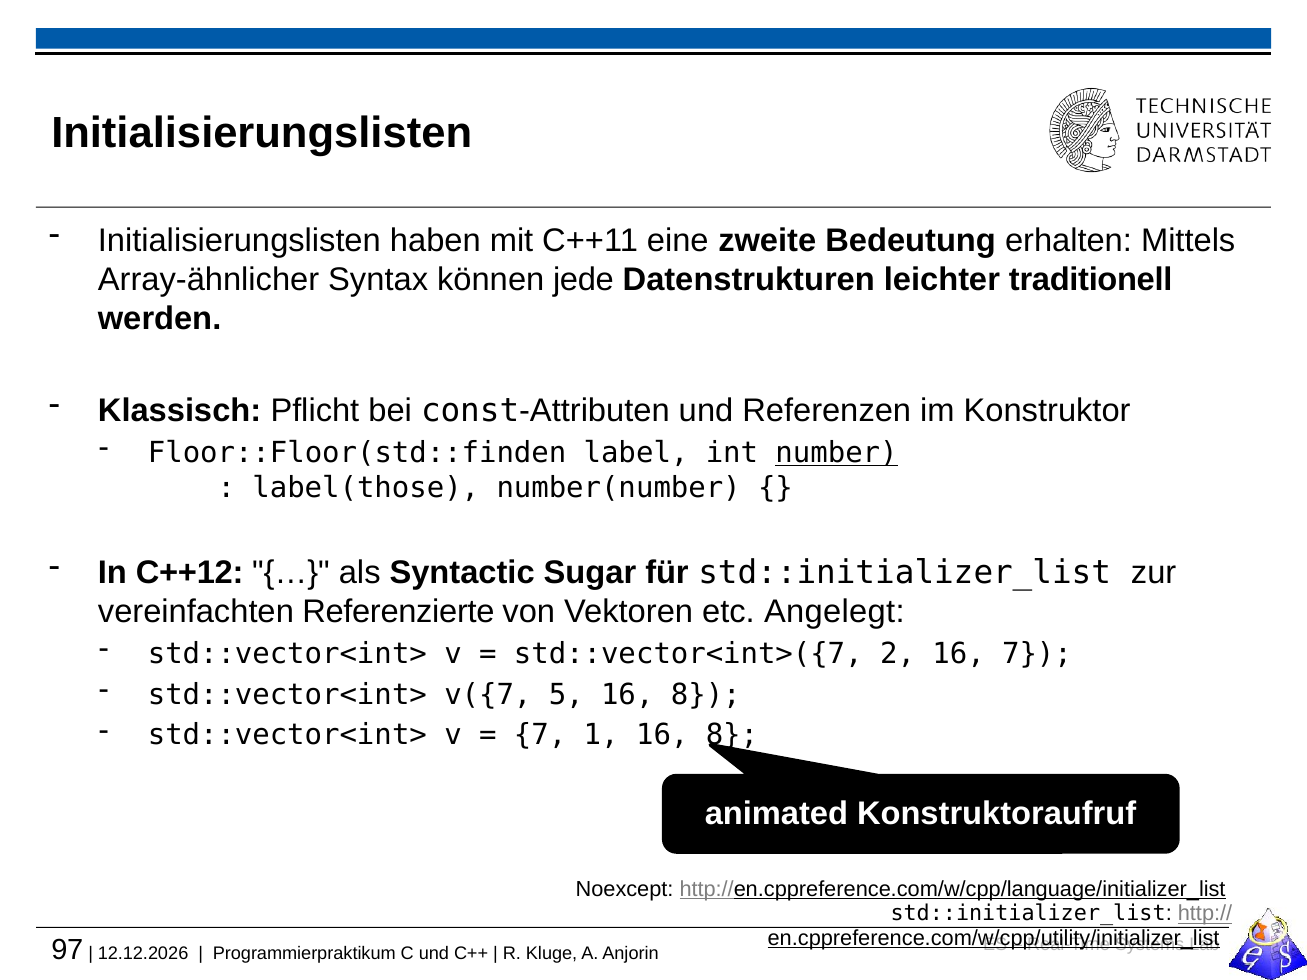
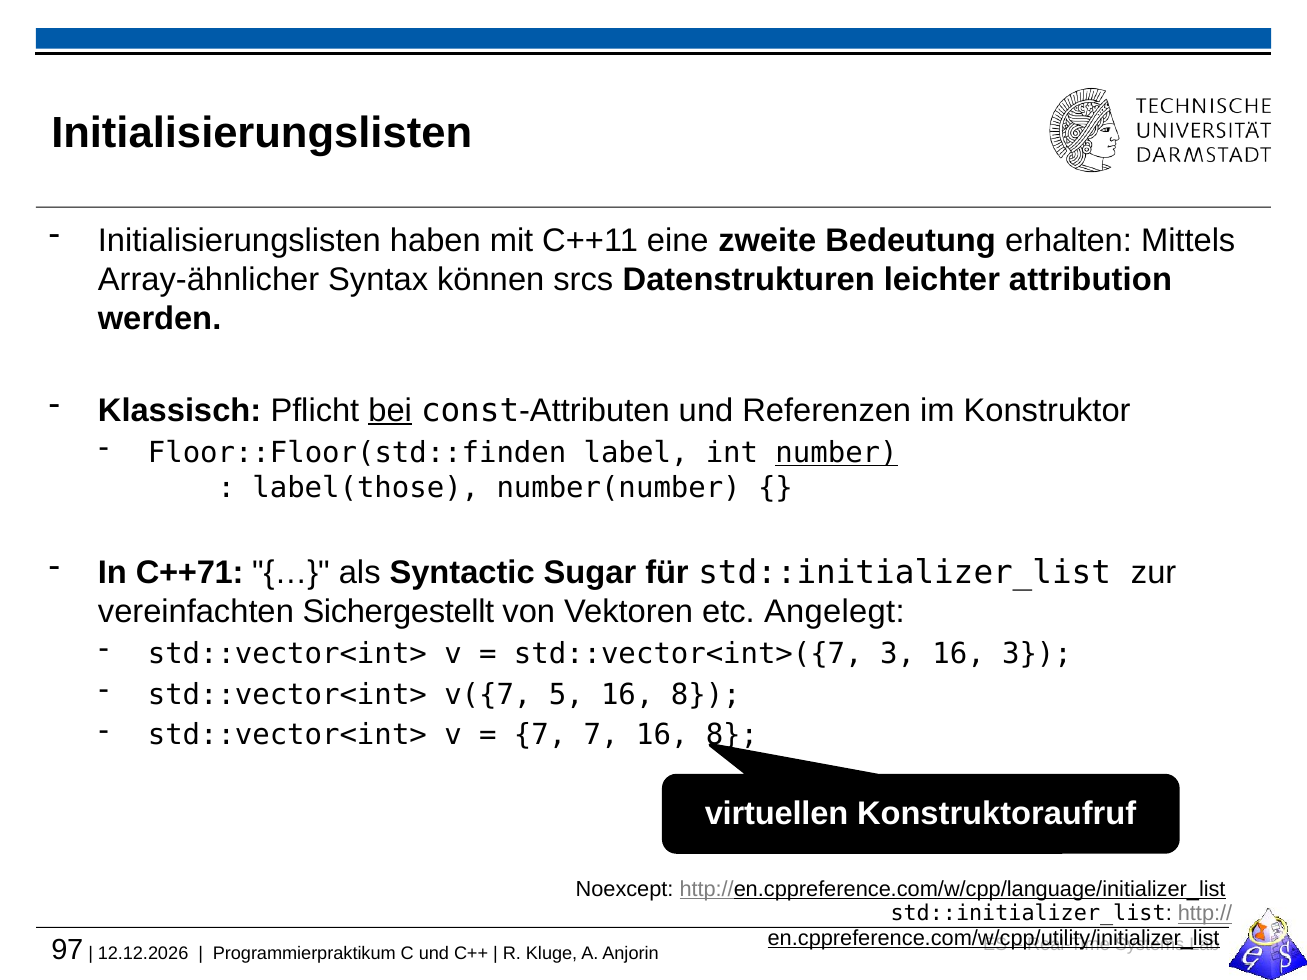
jede: jede -> srcs
traditionell: traditionell -> attribution
bei underline: none -> present
C++12: C++12 -> C++71
Referenzierte: Referenzierte -> Sichergestellt
std::vector<int>({7 2: 2 -> 3
16 7: 7 -> 3
7 1: 1 -> 7
animated: animated -> virtuellen
